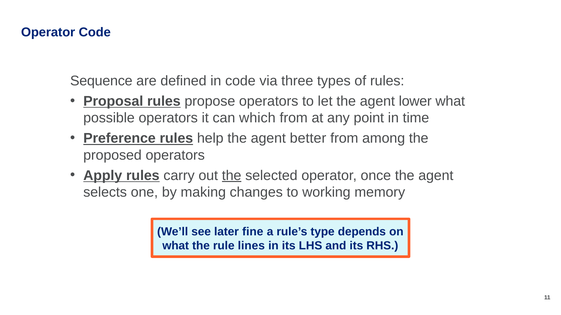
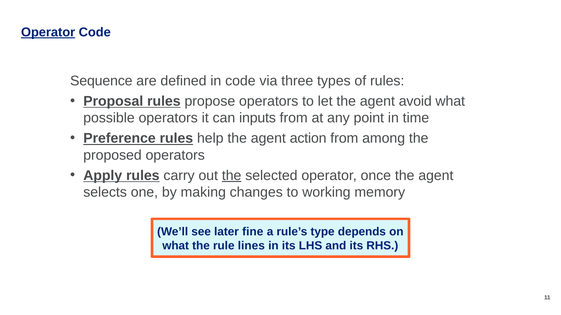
Operator at (48, 32) underline: none -> present
lower: lower -> avoid
which: which -> inputs
better: better -> action
